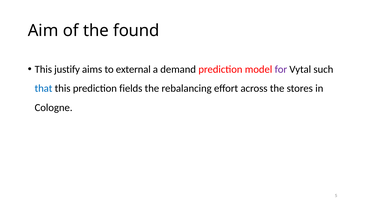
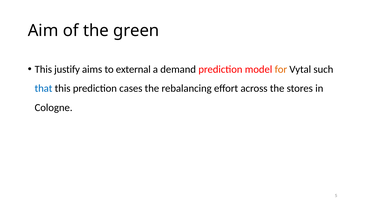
found: found -> green
for colour: purple -> orange
fields: fields -> cases
